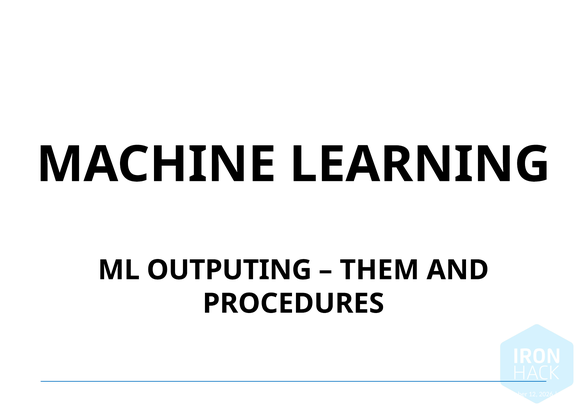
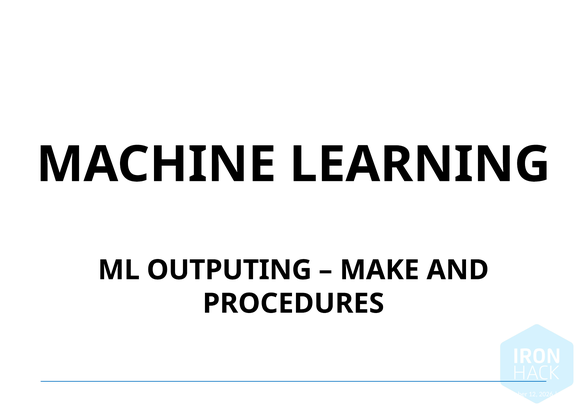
THEM: THEM -> MAKE
